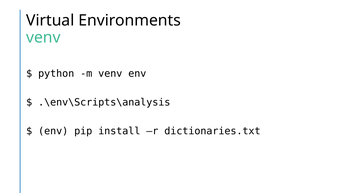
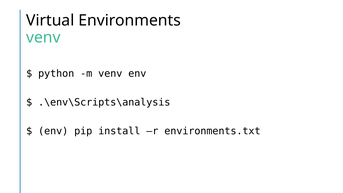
dictionaries.txt: dictionaries.txt -> environments.txt
